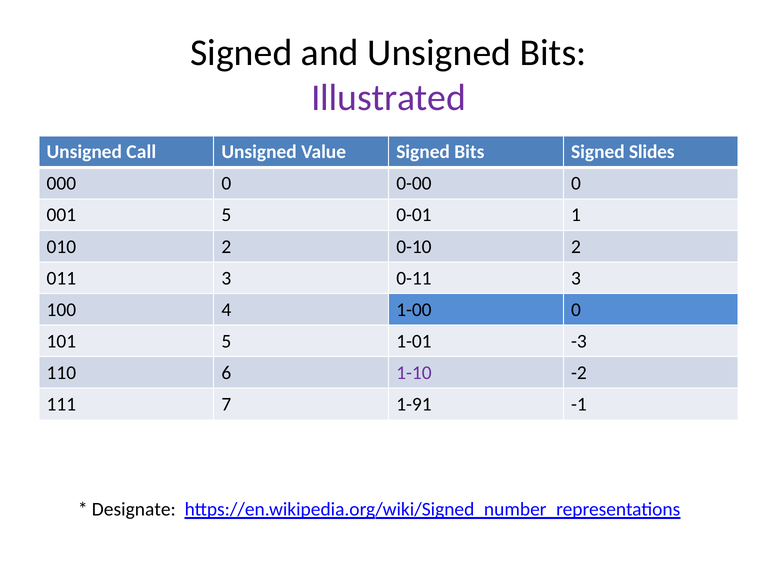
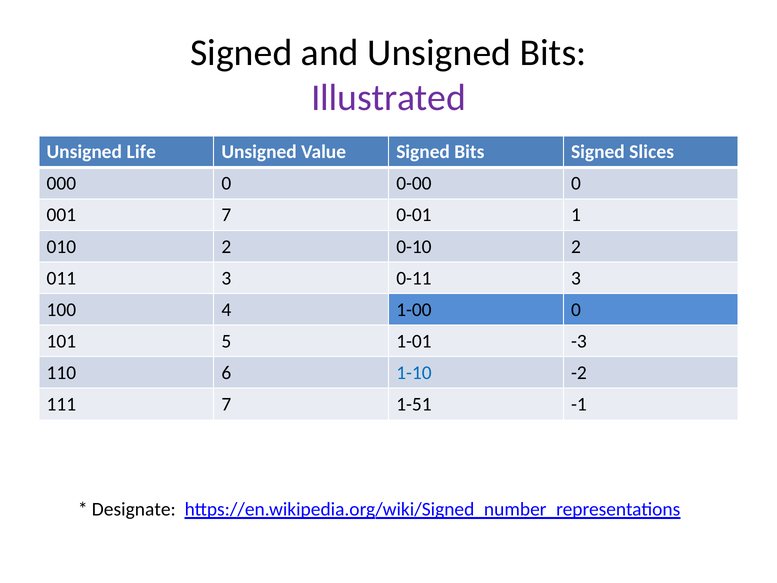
Call: Call -> Life
Slides: Slides -> Slices
001 5: 5 -> 7
1-10 colour: purple -> blue
1-91: 1-91 -> 1-51
